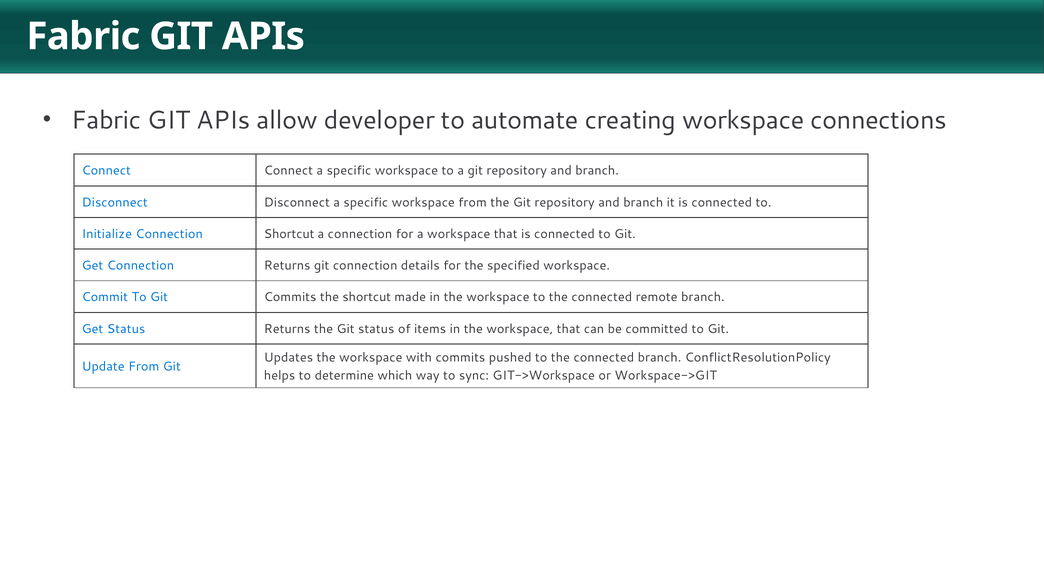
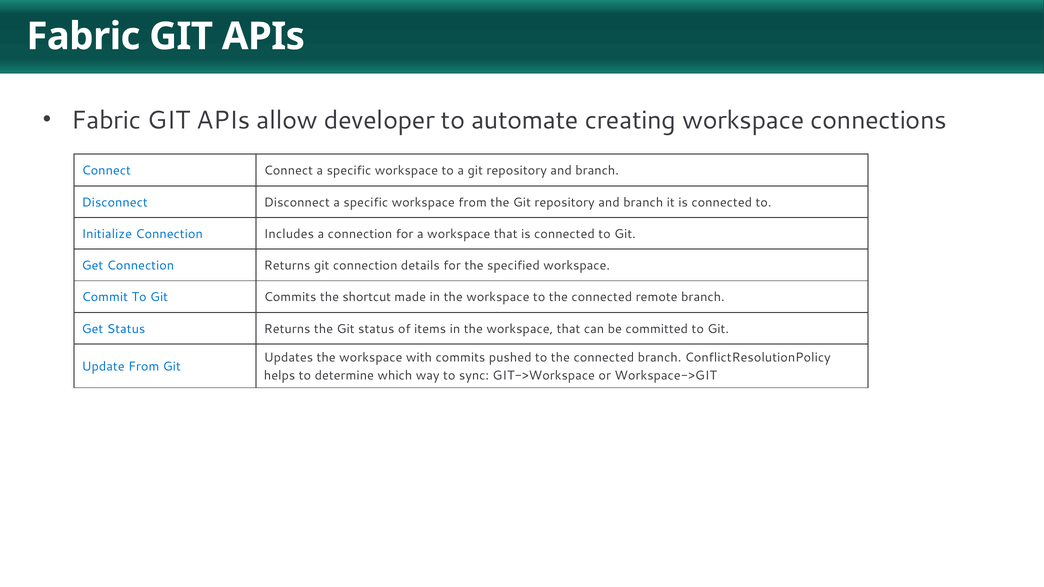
Connection Shortcut: Shortcut -> Includes
